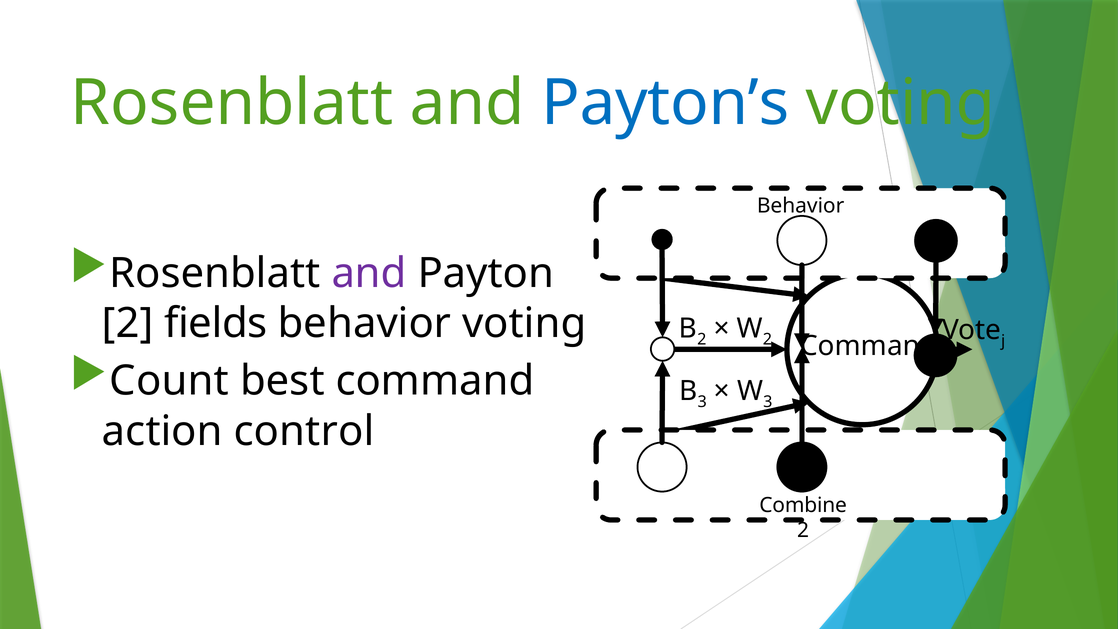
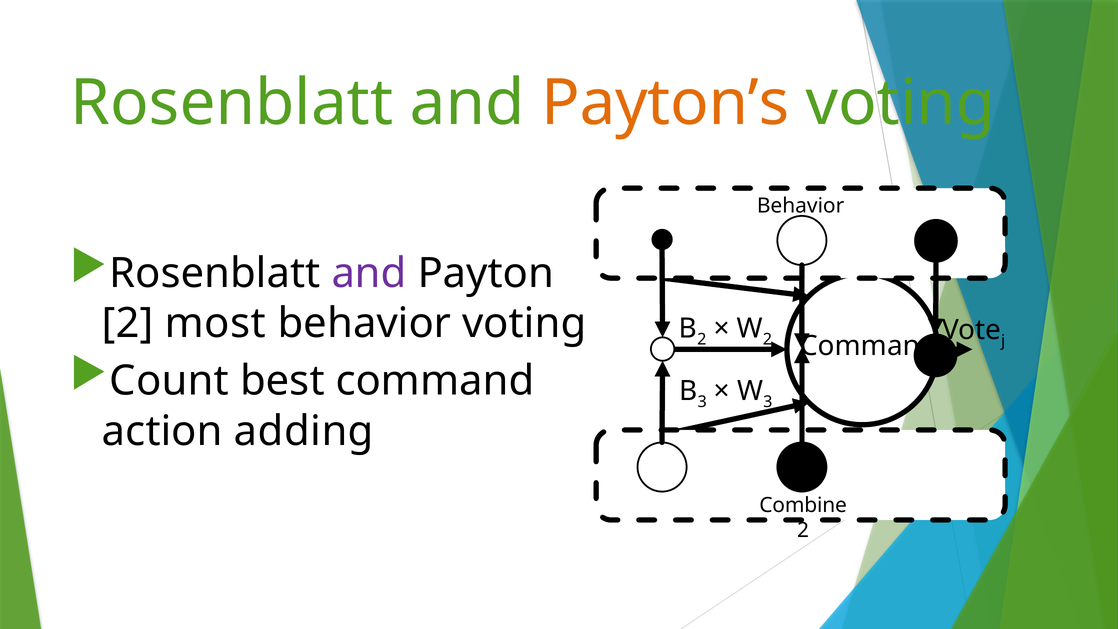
Payton’s colour: blue -> orange
fields: fields -> most
control: control -> adding
